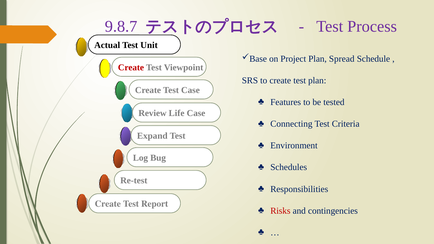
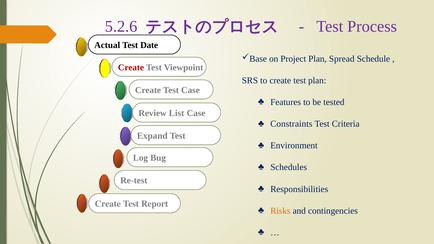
9.8.7: 9.8.7 -> 5.2.6
Unit: Unit -> Date
Life: Life -> List
Connecting: Connecting -> Constraints
Risks colour: red -> orange
